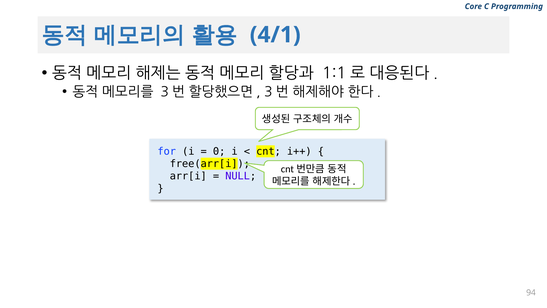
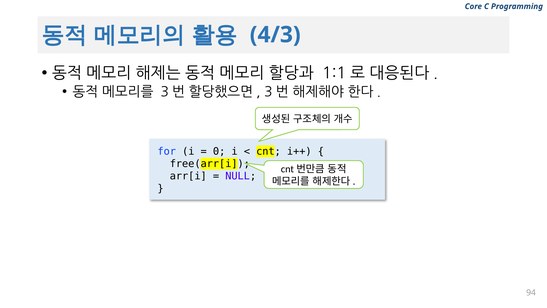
4/1: 4/1 -> 4/3
